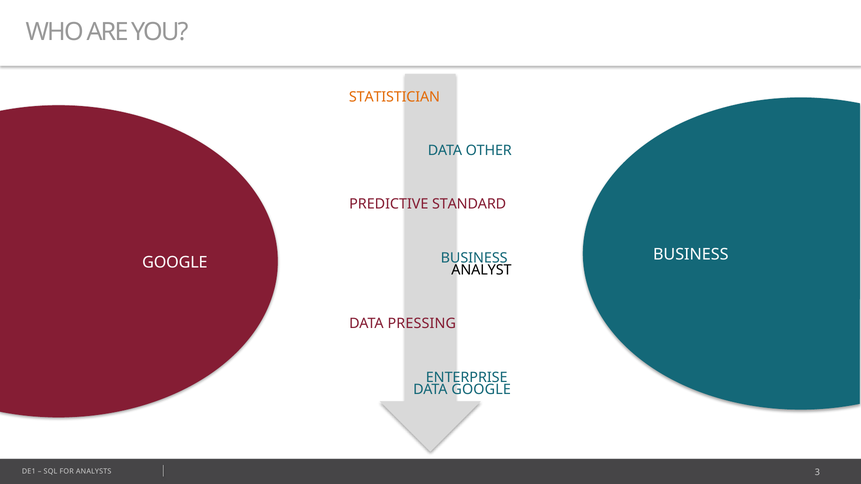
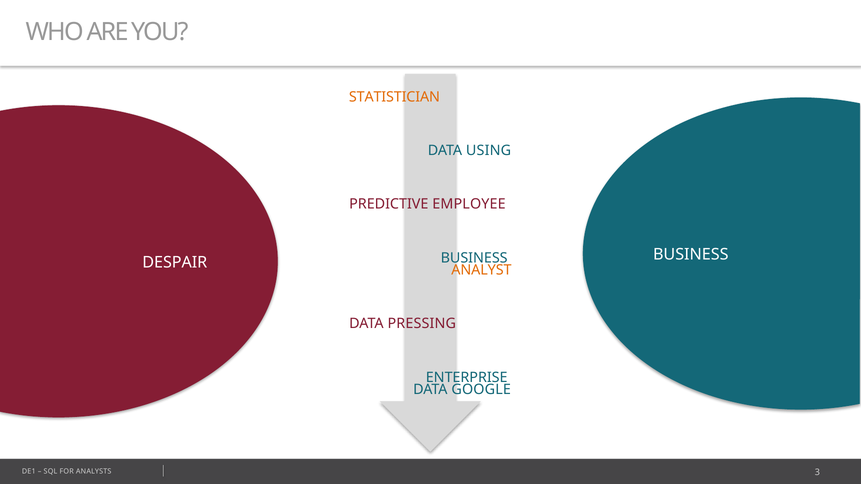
OTHER: OTHER -> USING
STANDARD: STANDARD -> EMPLOYEE
GOOGLE at (175, 263): GOOGLE -> DESPAIR
ANALYST colour: black -> orange
